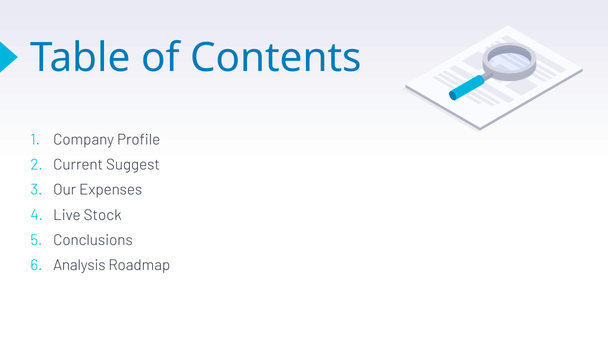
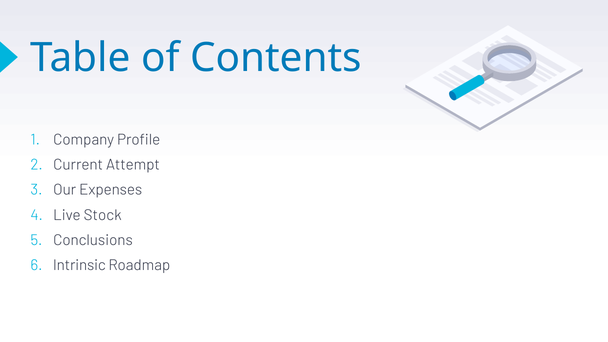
Suggest: Suggest -> Attempt
Analysis: Analysis -> Intrinsic
